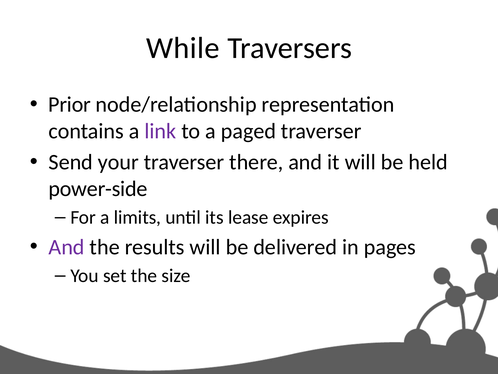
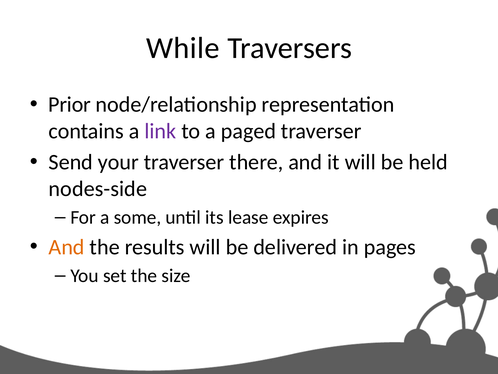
power-side: power-side -> nodes-side
limits: limits -> some
And at (67, 247) colour: purple -> orange
